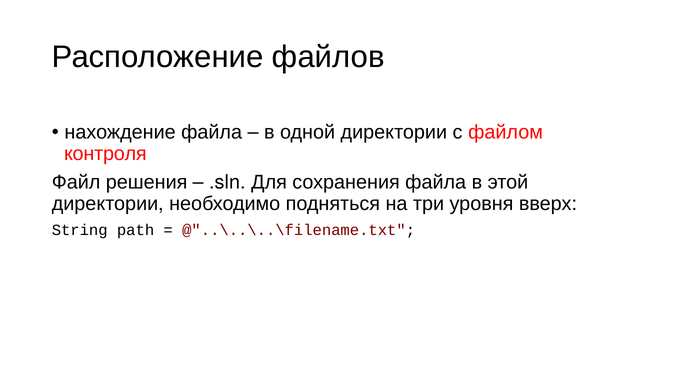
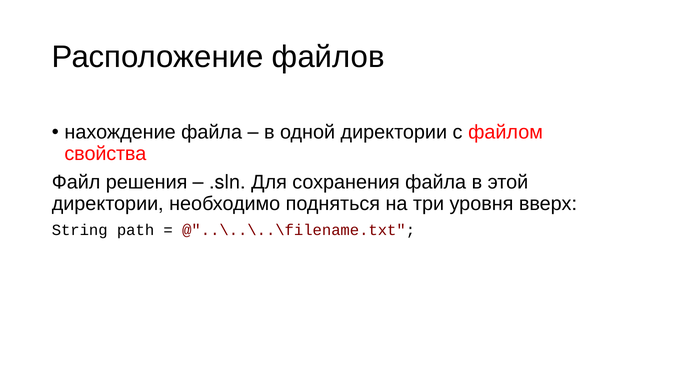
контроля: контроля -> свойства
